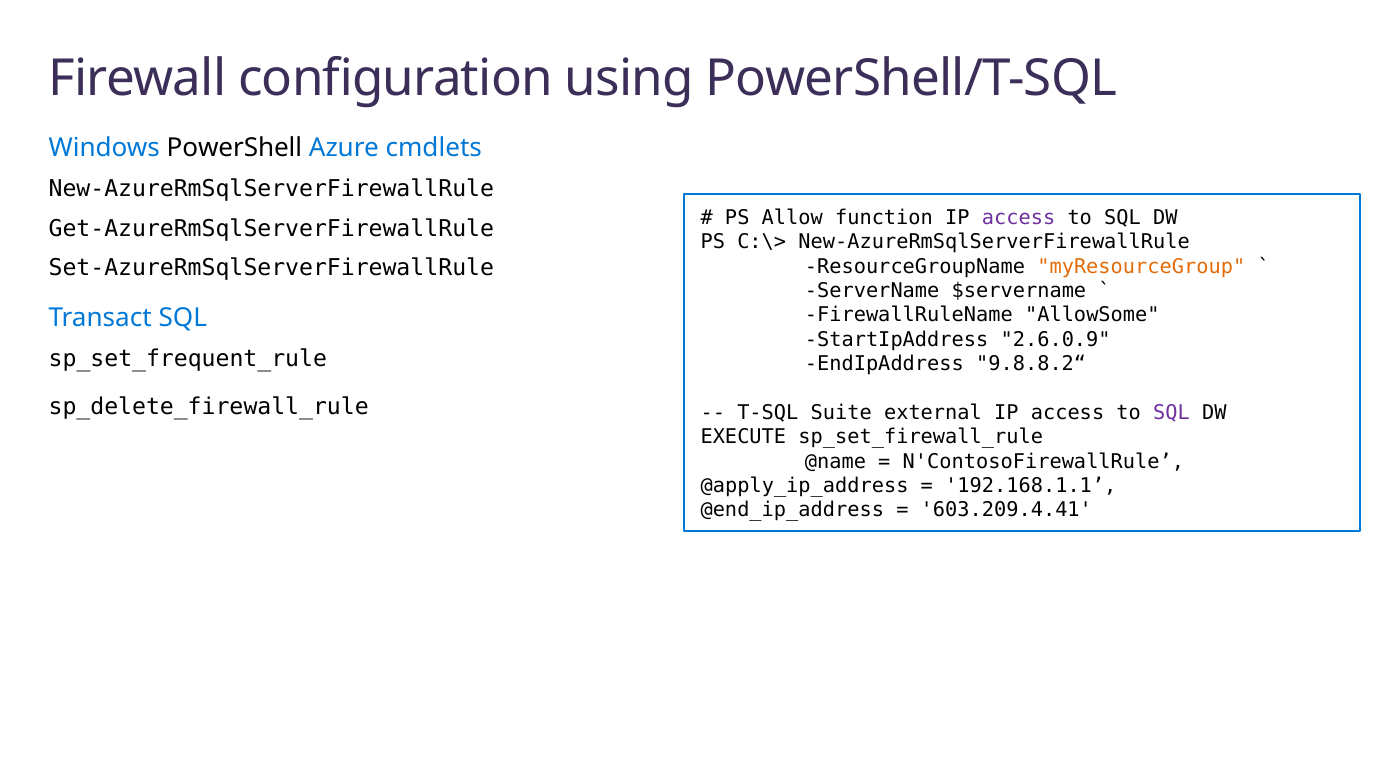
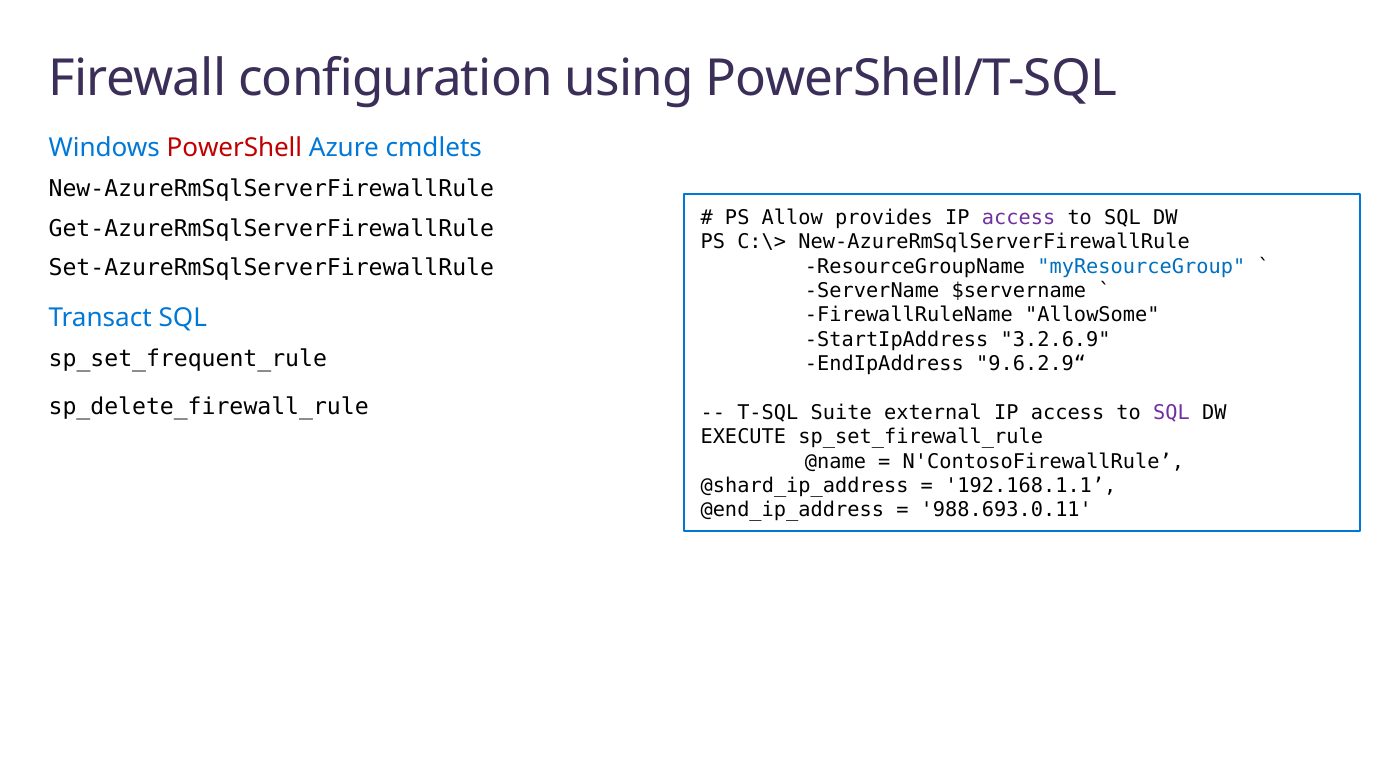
PowerShell colour: black -> red
function: function -> provides
myResourceGroup colour: orange -> blue
2.6.0.9: 2.6.0.9 -> 3.2.6.9
9.8.8.2“: 9.8.8.2“ -> 9.6.2.9“
@apply_ip_address: @apply_ip_address -> @shard_ip_address
603.209.4.41: 603.209.4.41 -> 988.693.0.11
